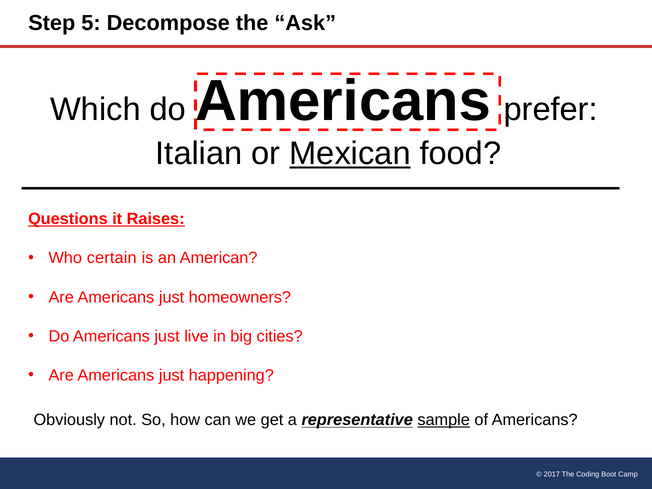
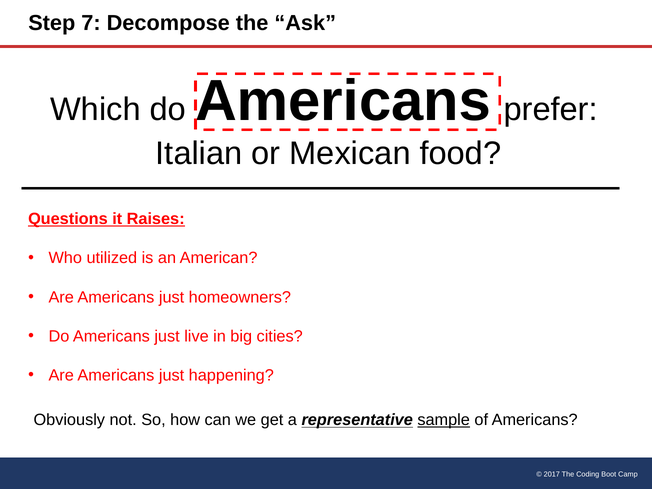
5: 5 -> 7
Mexican underline: present -> none
certain: certain -> utilized
